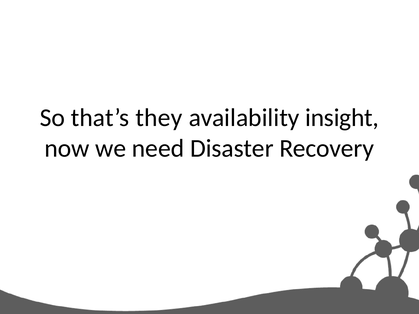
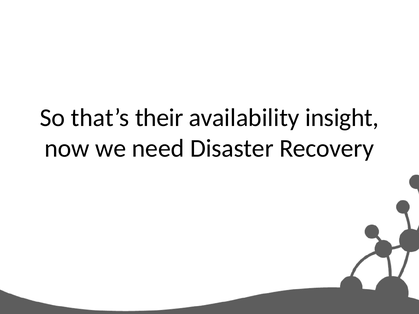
they: they -> their
